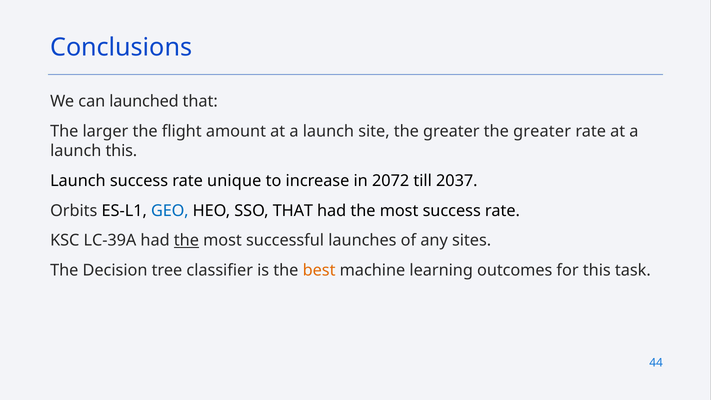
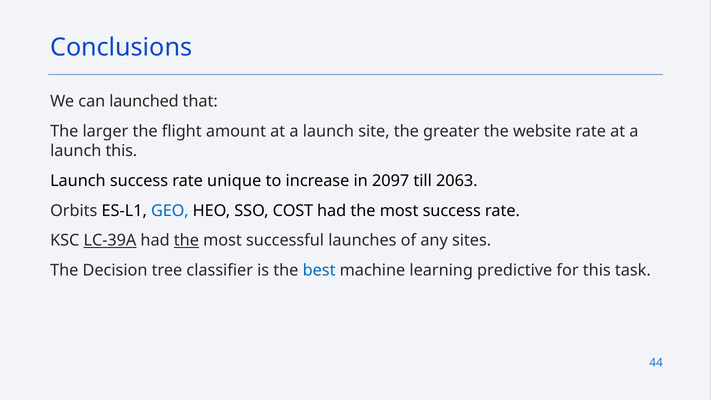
greater the greater: greater -> website
2072: 2072 -> 2097
2037: 2037 -> 2063
SSO THAT: THAT -> COST
LC-39A underline: none -> present
best colour: orange -> blue
outcomes: outcomes -> predictive
